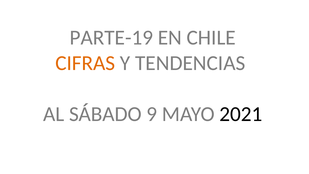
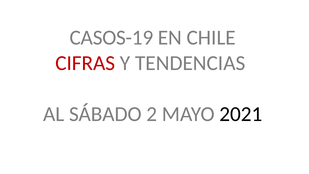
PARTE-19: PARTE-19 -> CASOS-19
CIFRAS colour: orange -> red
9: 9 -> 2
